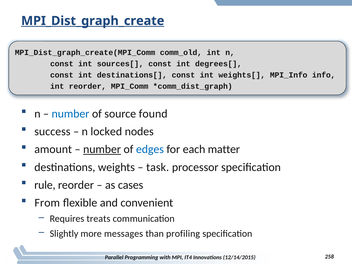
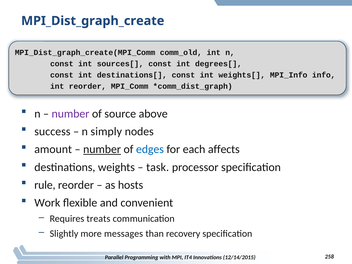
MPI_Dist_graph_create underline: present -> none
number at (70, 114) colour: blue -> purple
found: found -> above
locked: locked -> simply
matter: matter -> affects
cases: cases -> hosts
From: From -> Work
profiling: profiling -> recovery
